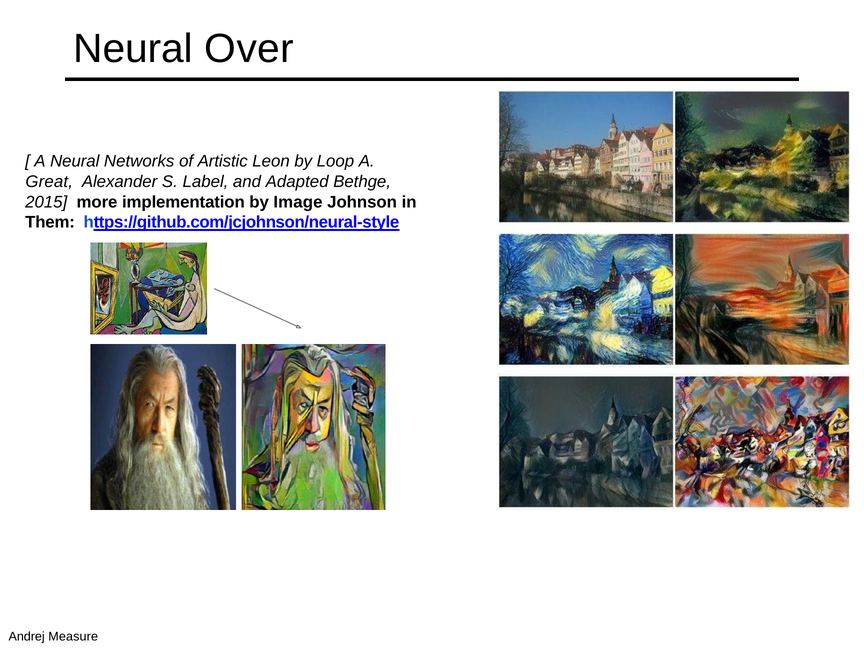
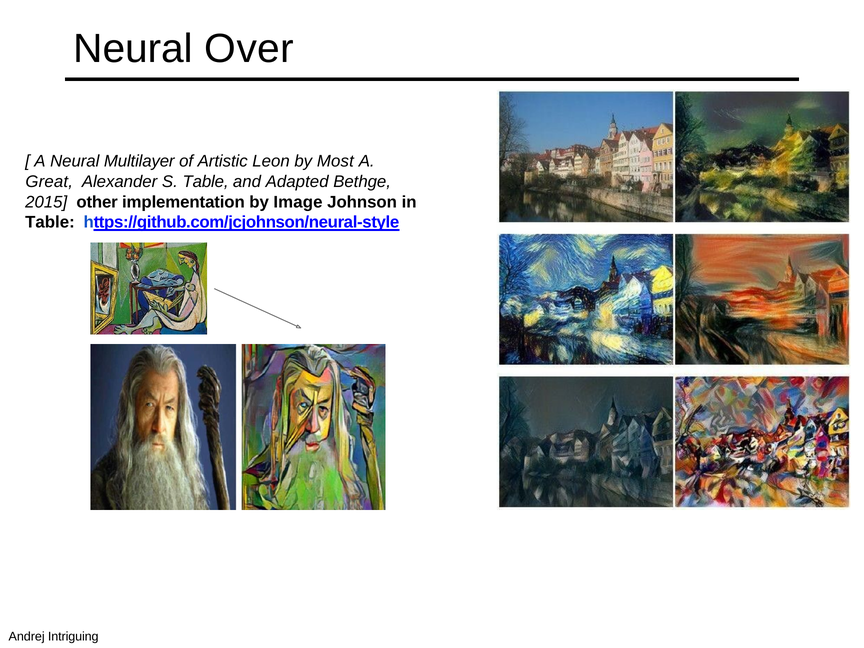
Networks: Networks -> Multilayer
Loop: Loop -> Most
S Label: Label -> Table
more: more -> other
Them at (50, 222): Them -> Table
Measure: Measure -> Intriguing
